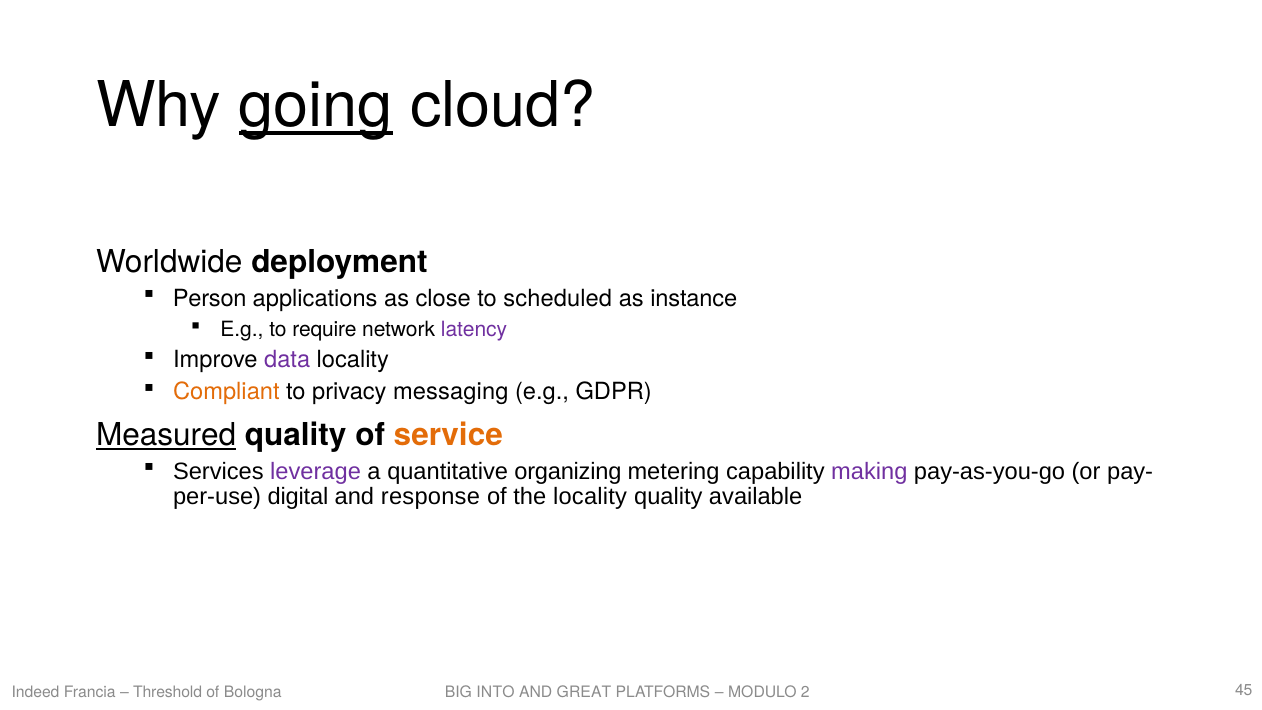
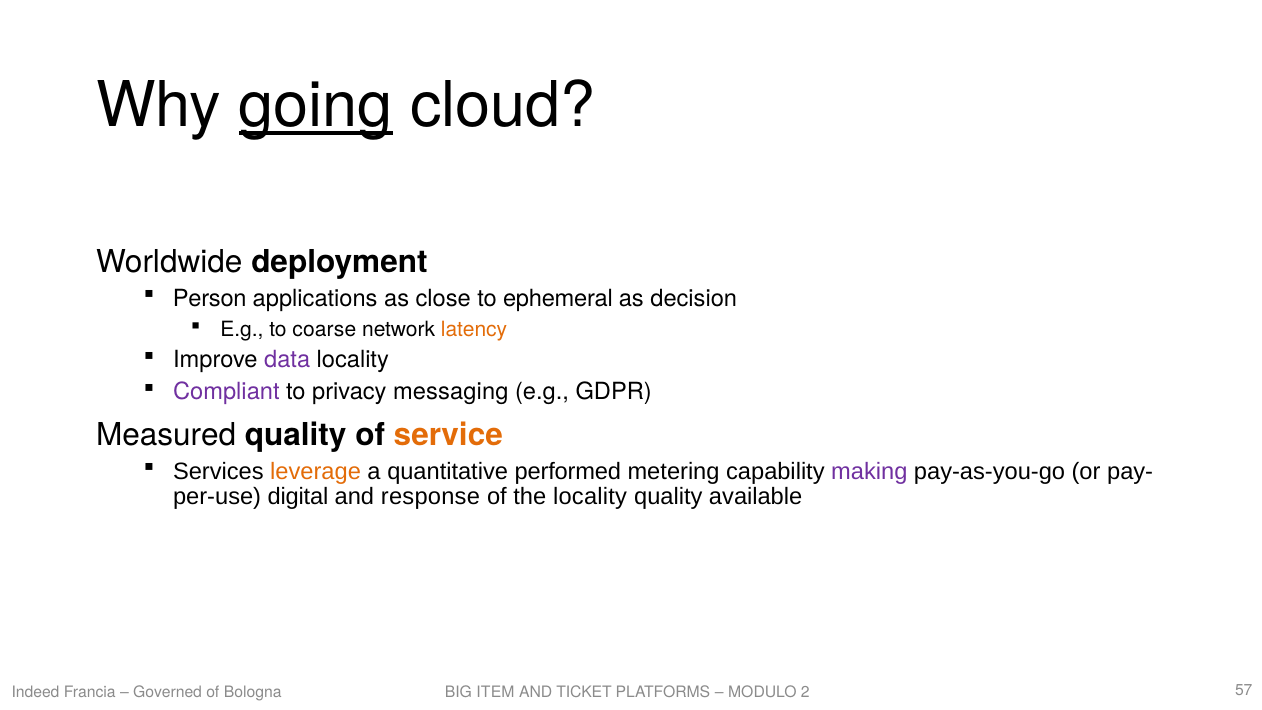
scheduled: scheduled -> ephemeral
instance: instance -> decision
require: require -> coarse
latency colour: purple -> orange
Compliant colour: orange -> purple
Measured underline: present -> none
leverage colour: purple -> orange
organizing: organizing -> performed
Threshold: Threshold -> Governed
INTO: INTO -> ITEM
GREAT: GREAT -> TICKET
45: 45 -> 57
